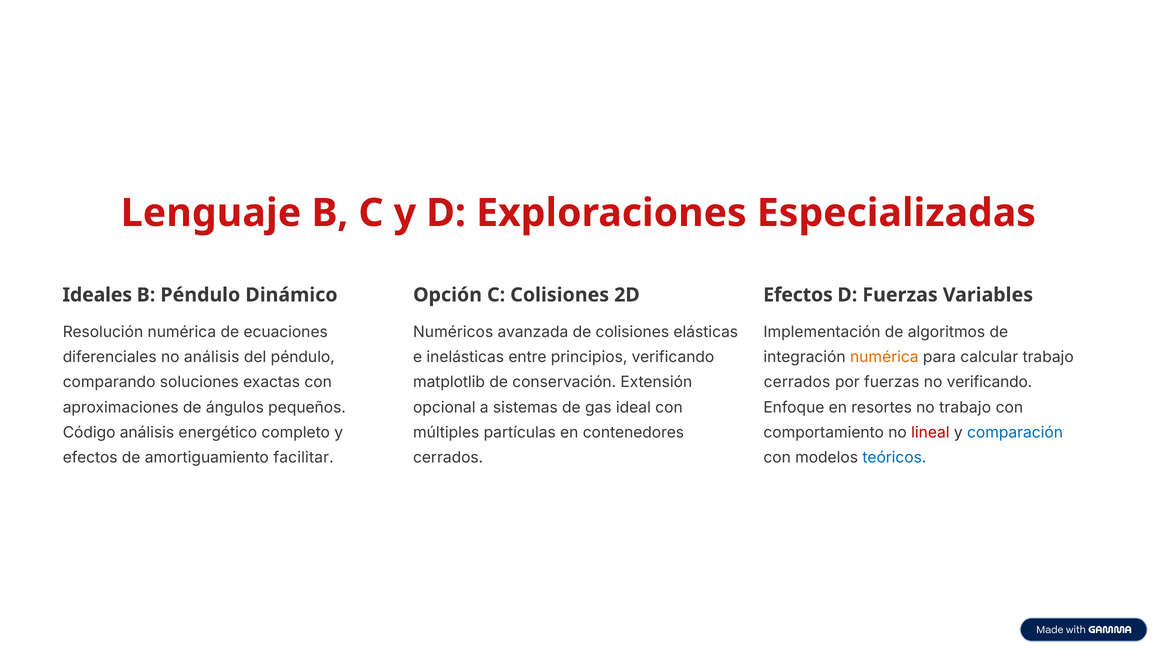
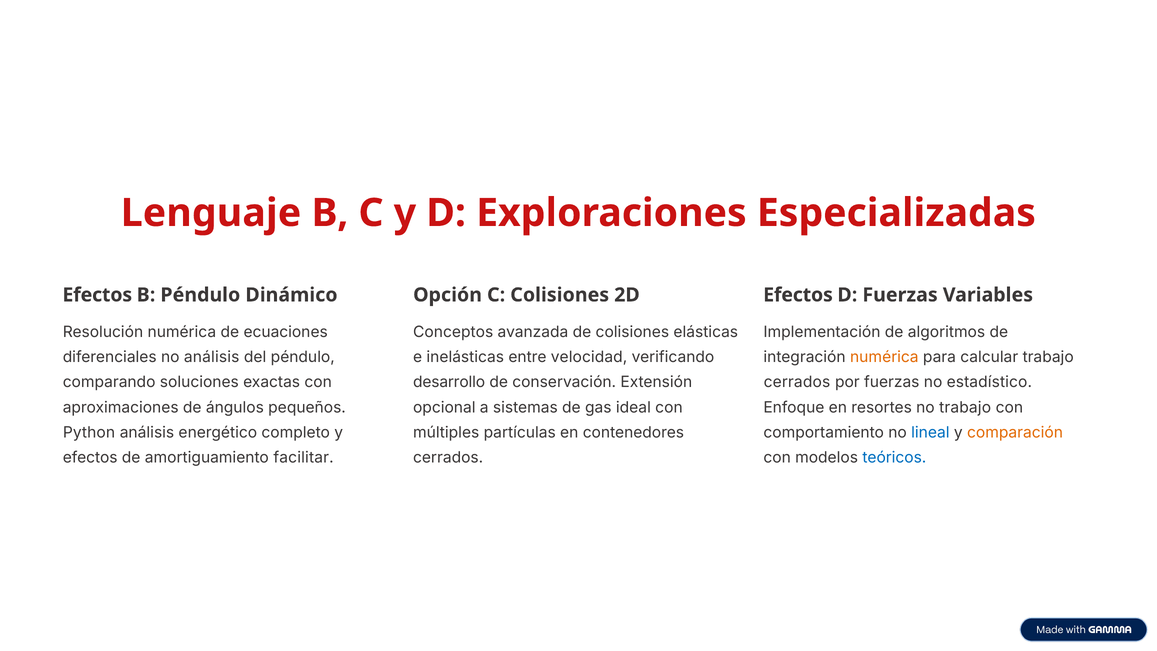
Ideales at (97, 295): Ideales -> Efectos
Numéricos: Numéricos -> Conceptos
principios: principios -> velocidad
matplotlib: matplotlib -> desarrollo
no verificando: verificando -> estadístico
Código: Código -> Python
lineal colour: red -> blue
comparación colour: blue -> orange
